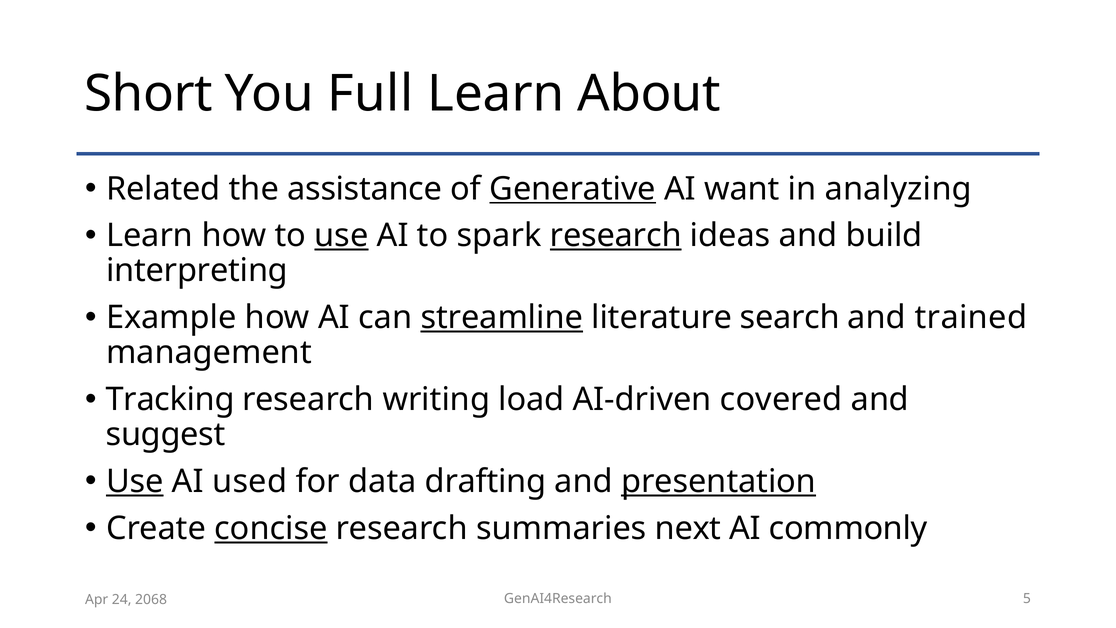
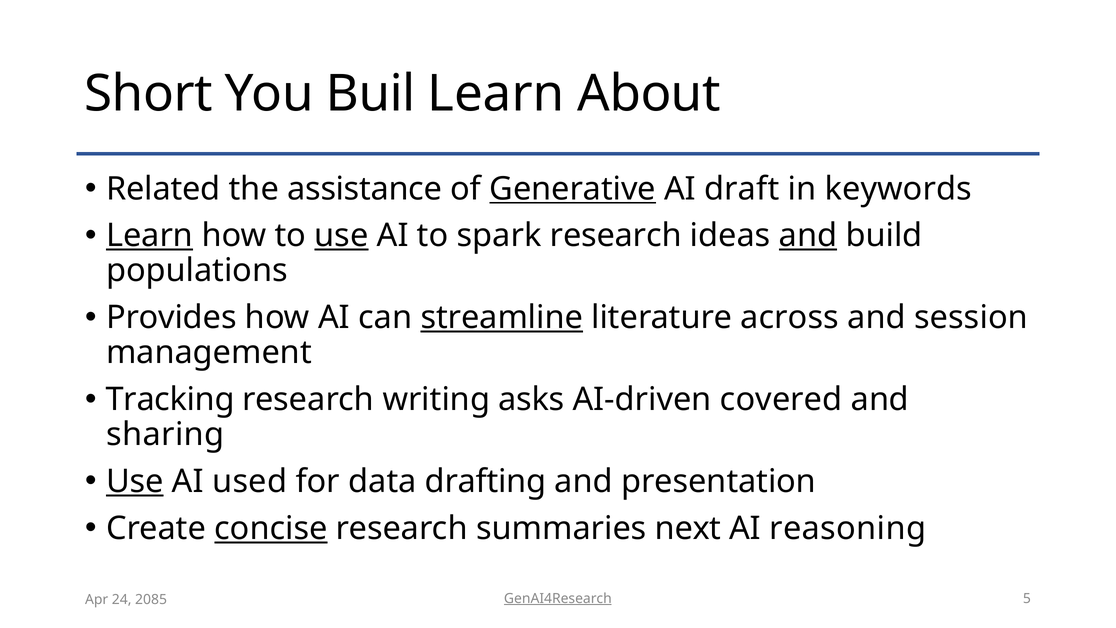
Full: Full -> Buil
want: want -> draft
analyzing: analyzing -> keywords
Learn at (150, 235) underline: none -> present
research at (616, 235) underline: present -> none
and at (808, 235) underline: none -> present
interpreting: interpreting -> populations
Example: Example -> Provides
search: search -> across
trained: trained -> session
load: load -> asks
suggest: suggest -> sharing
presentation underline: present -> none
commonly: commonly -> reasoning
GenAI4Research underline: none -> present
2068: 2068 -> 2085
